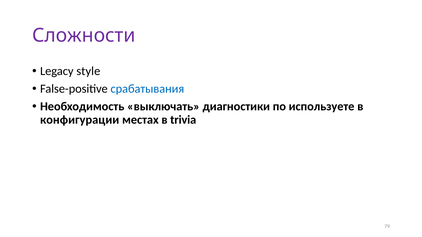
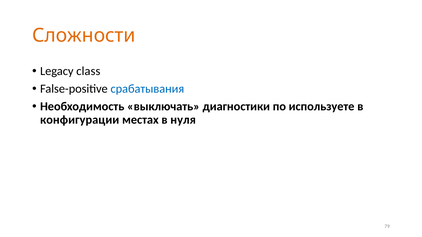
Сложности colour: purple -> orange
style: style -> class
trivia: trivia -> нуля
